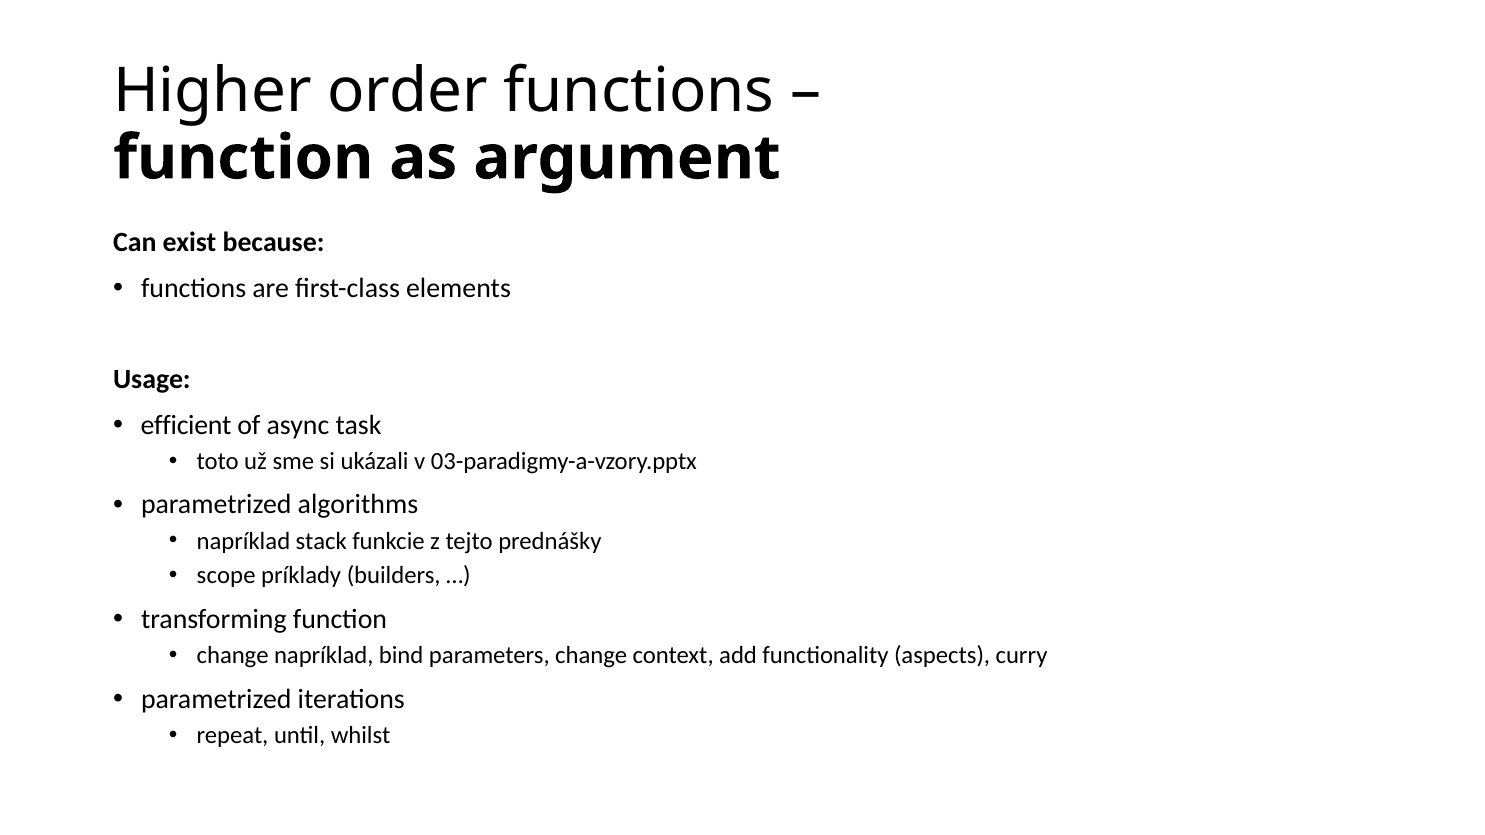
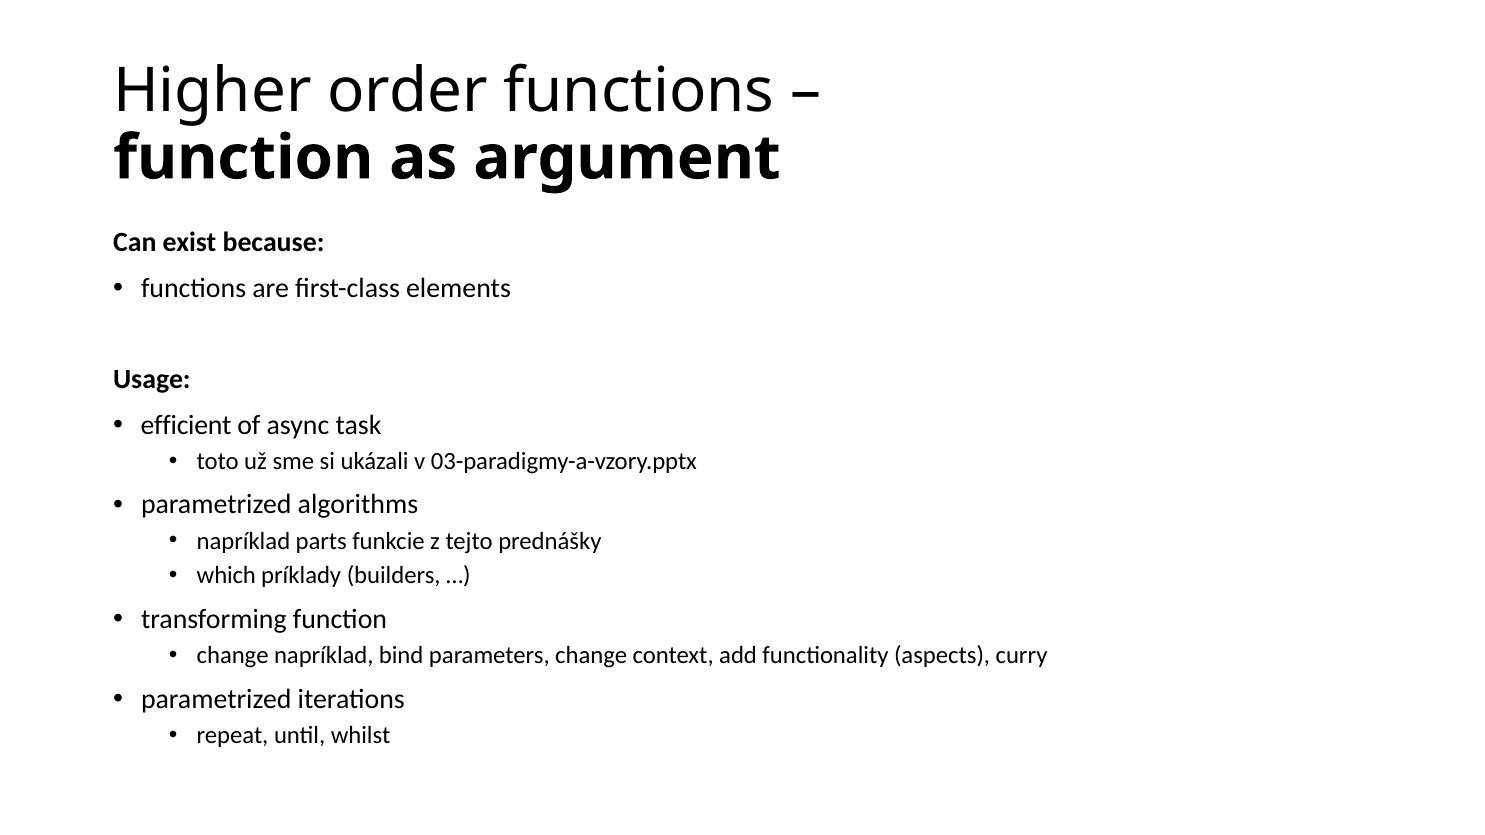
stack: stack -> parts
scope: scope -> which
